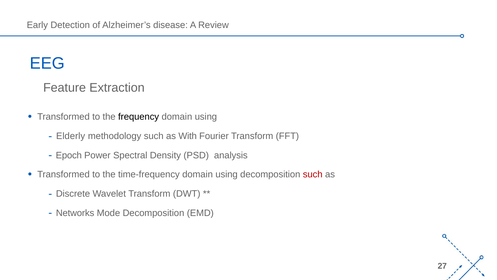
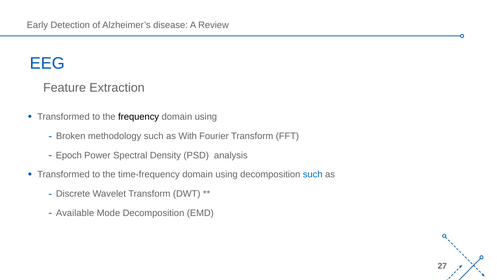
Elderly: Elderly -> Broken
such at (313, 174) colour: red -> blue
Networks: Networks -> Available
